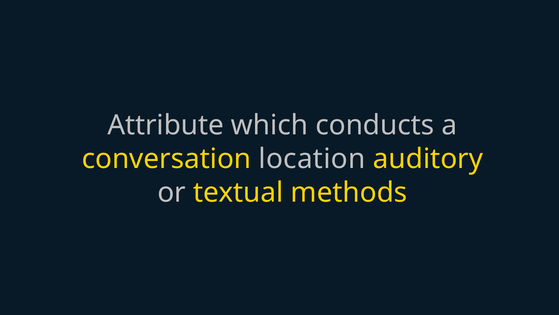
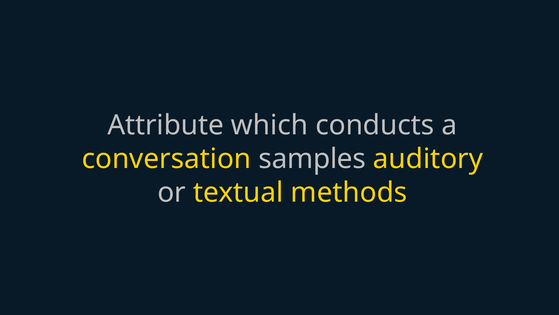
location: location -> samples
